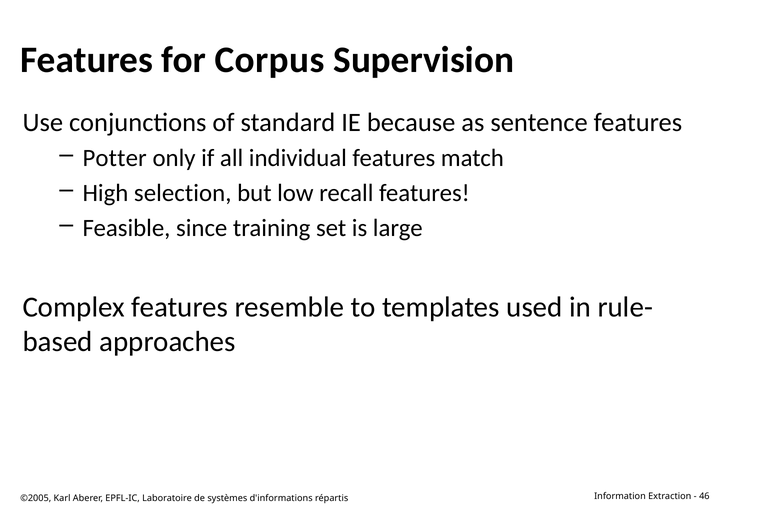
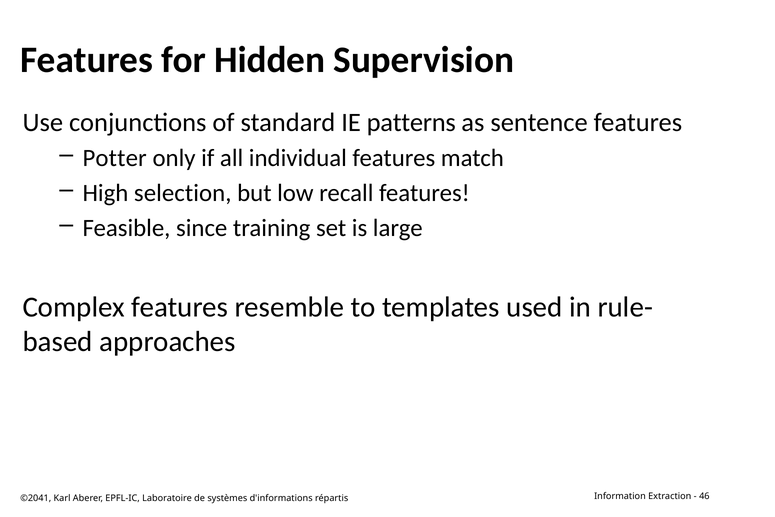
Corpus: Corpus -> Hidden
because: because -> patterns
©2005: ©2005 -> ©2041
